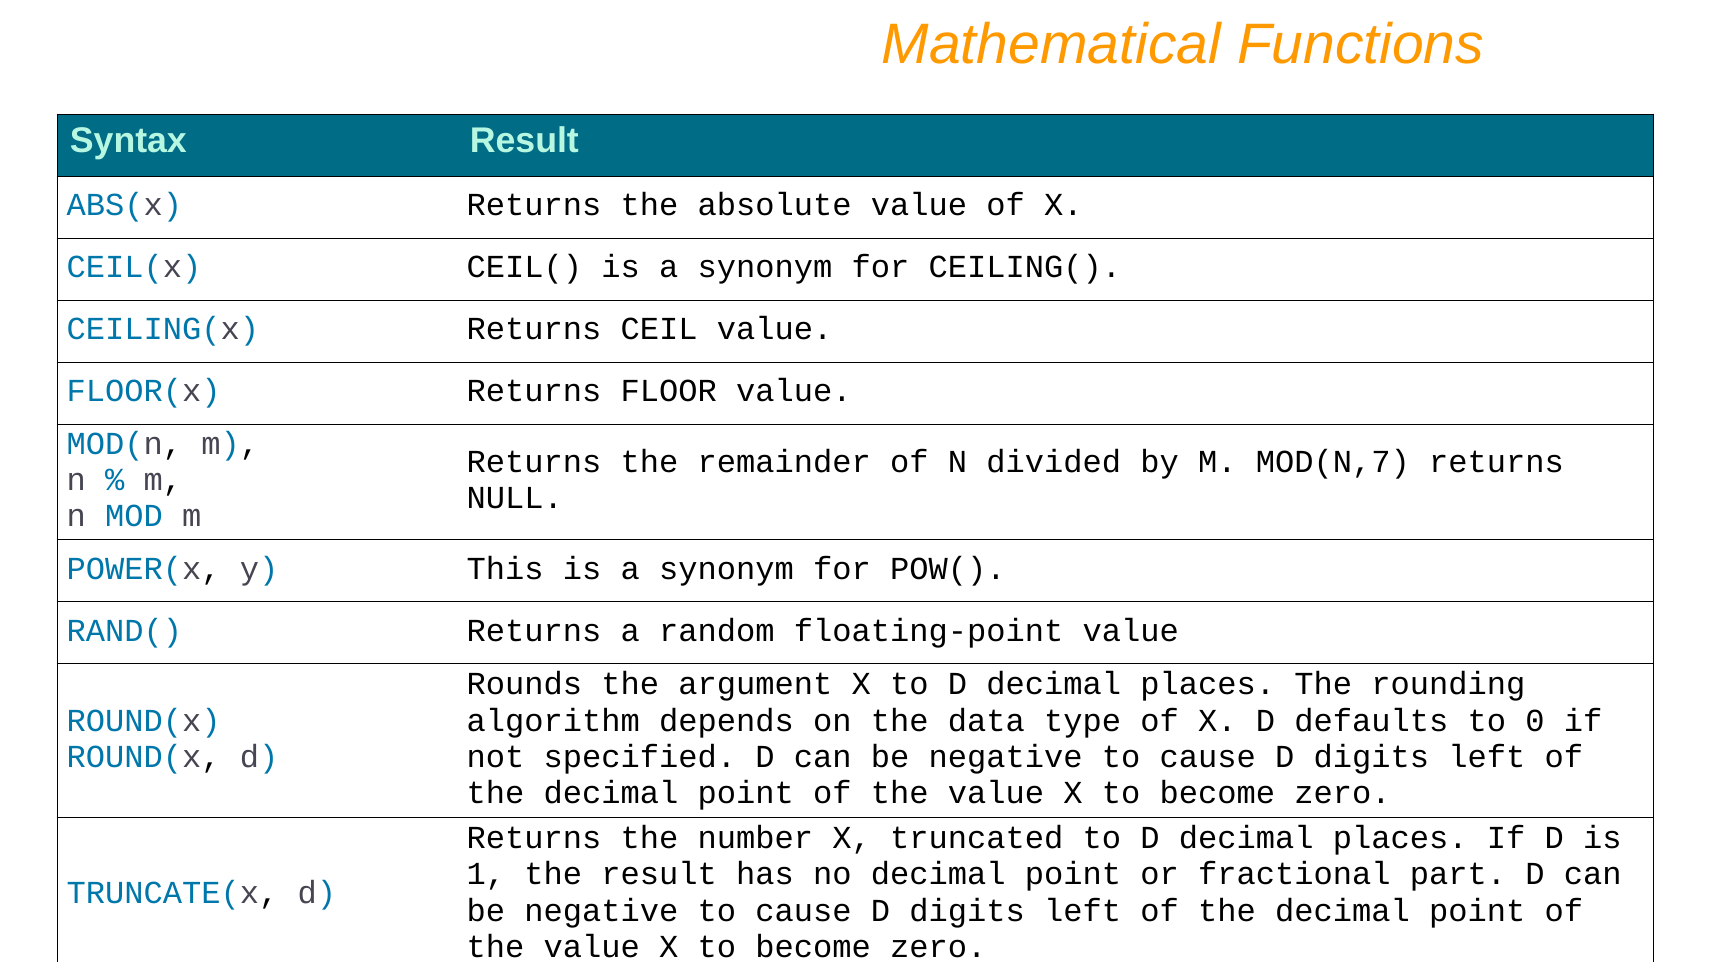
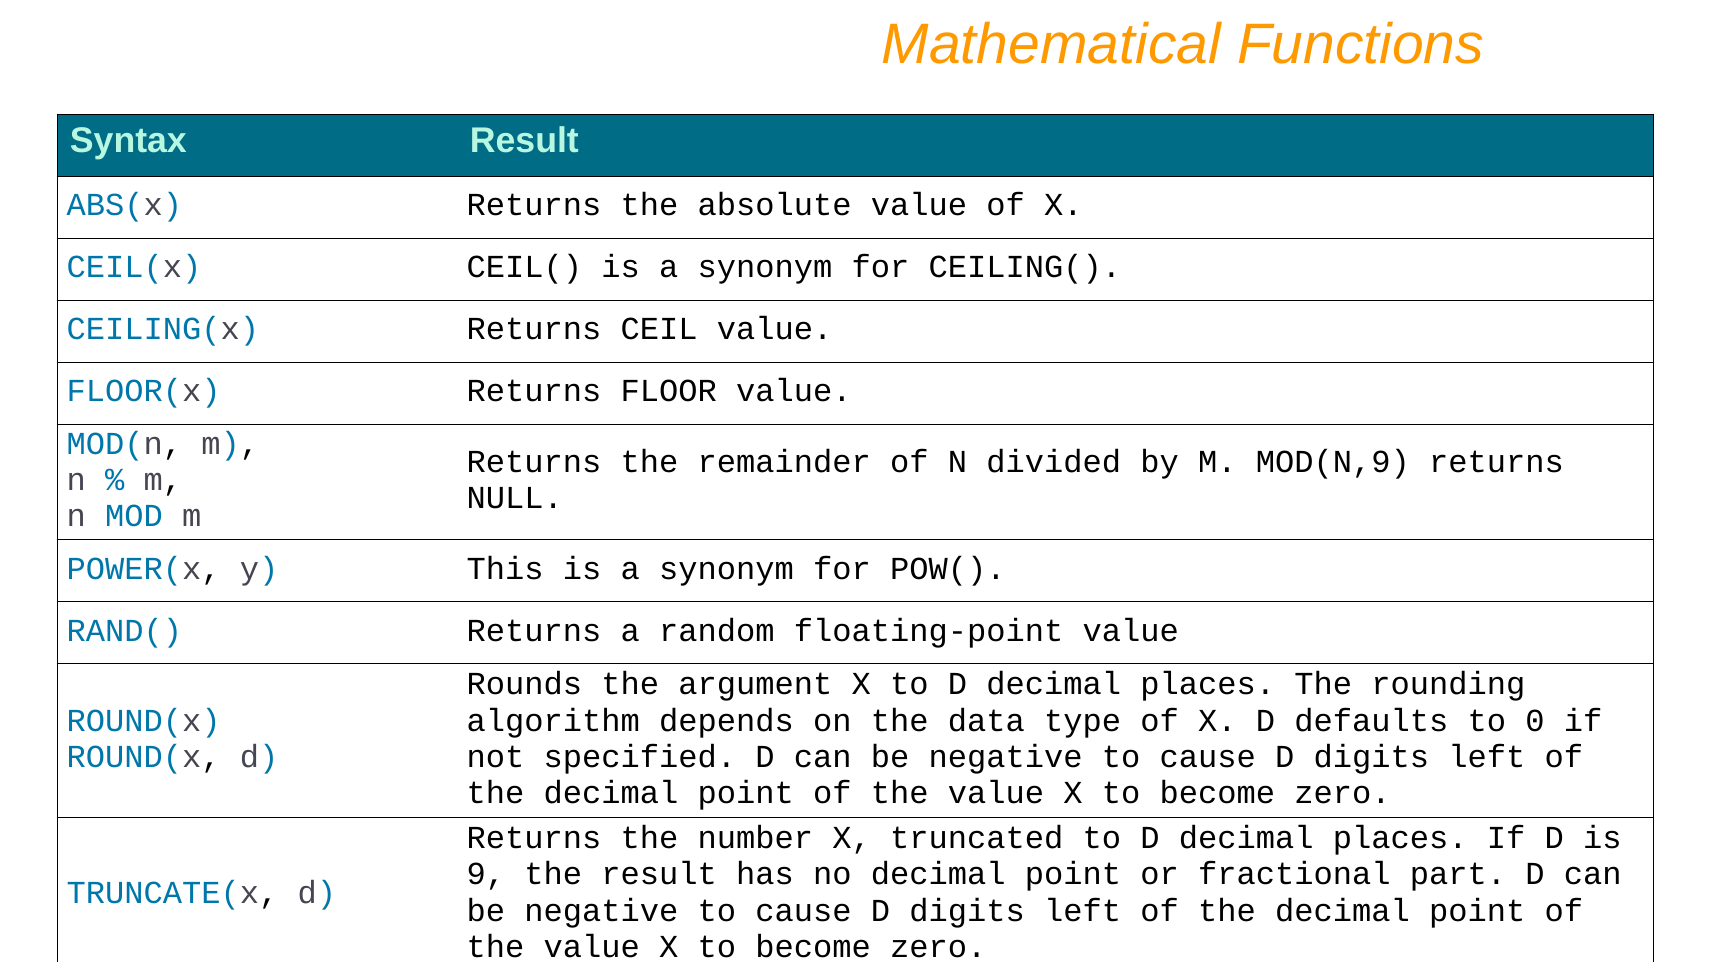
MOD(N,7: MOD(N,7 -> MOD(N,9
1: 1 -> 9
